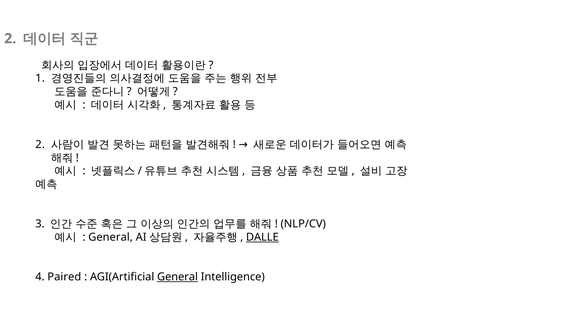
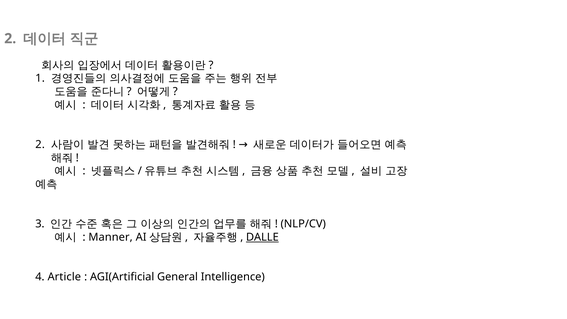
General at (111, 237): General -> Manner
Paired: Paired -> Article
General at (177, 277) underline: present -> none
